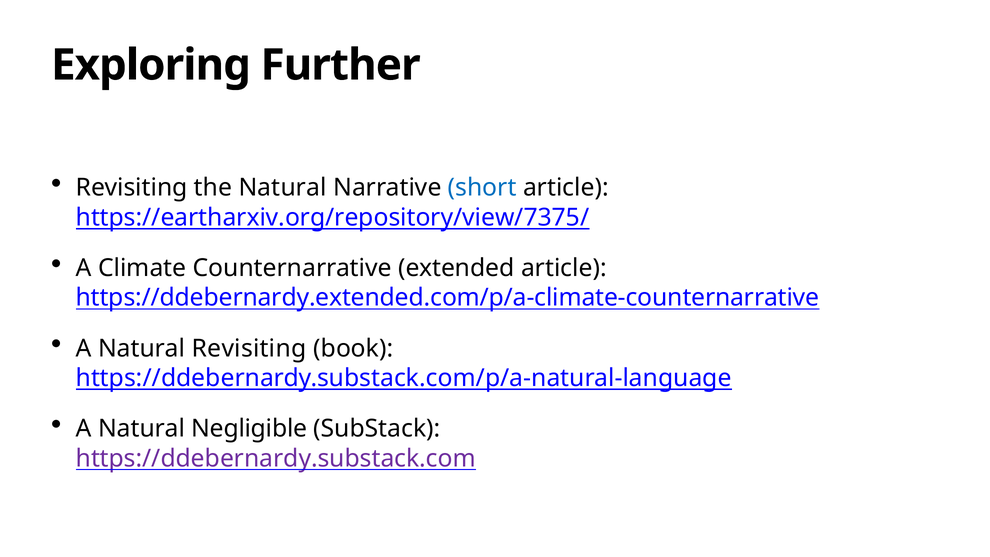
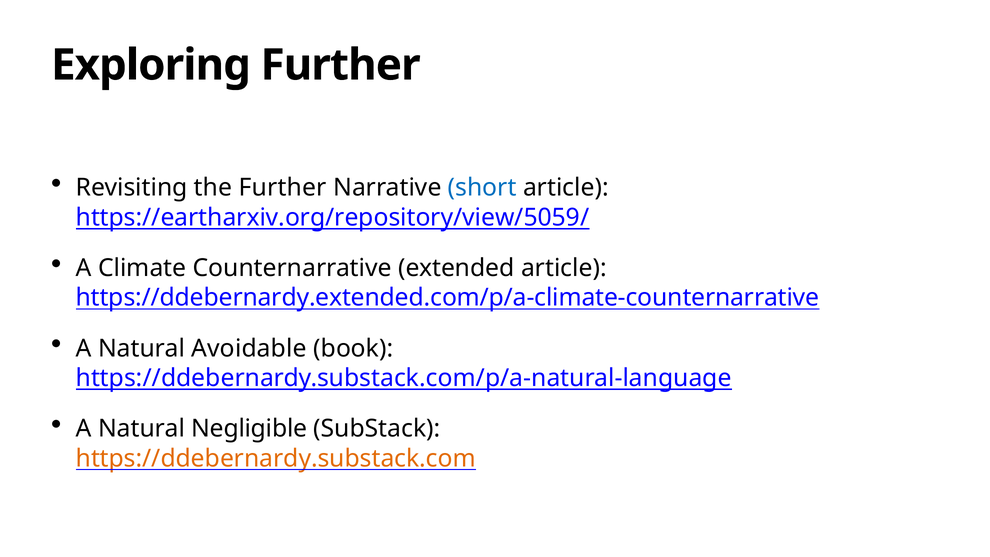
the Natural: Natural -> Further
https://eartharxiv.org/repository/view/7375/: https://eartharxiv.org/repository/view/7375/ -> https://eartharxiv.org/repository/view/5059/
Natural Revisiting: Revisiting -> Avoidable
https://ddebernardy.substack.com colour: purple -> orange
